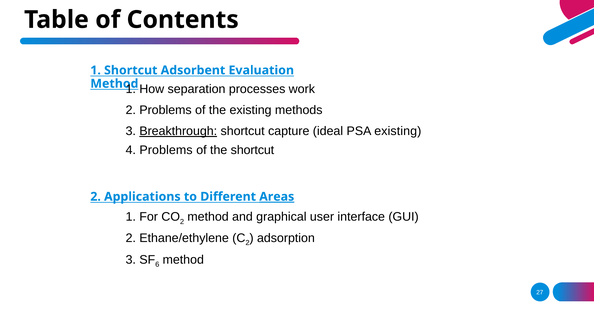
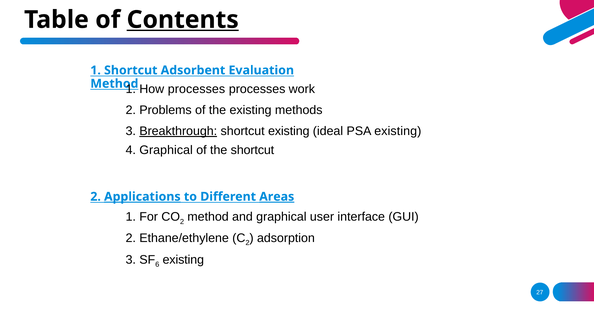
Contents underline: none -> present
How separation: separation -> processes
shortcut capture: capture -> existing
4 Problems: Problems -> Graphical
Applications underline: none -> present
method at (183, 260): method -> existing
